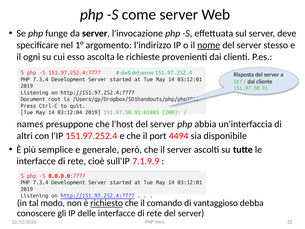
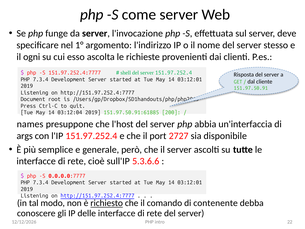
nome underline: present -> none
altri: altri -> args
4494: 4494 -> 2727
7.1.9.9: 7.1.9.9 -> 5.3.6.6
vantaggioso: vantaggioso -> contenente
